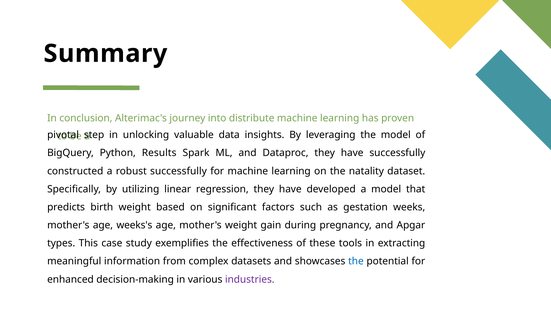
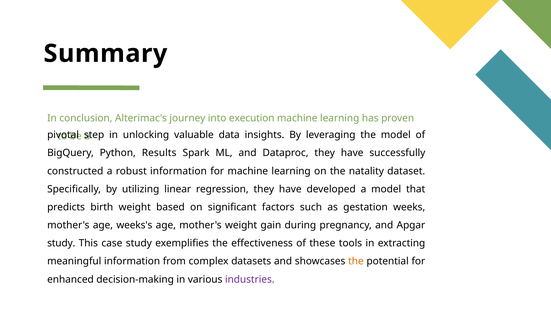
distribute: distribute -> execution
robust successfully: successfully -> information
types at (61, 243): types -> study
the at (356, 261) colour: blue -> orange
